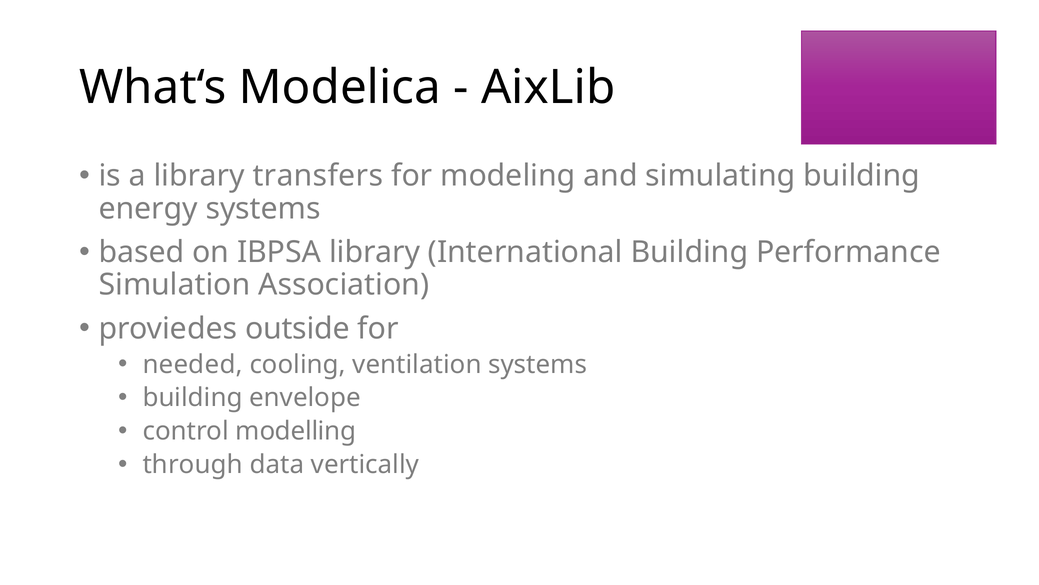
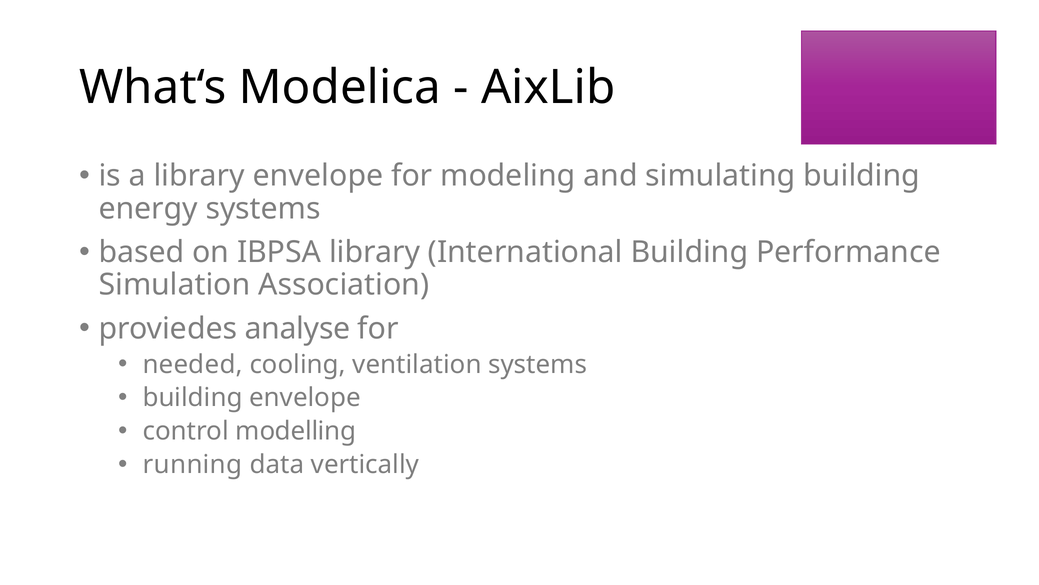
library transfers: transfers -> envelope
outside: outside -> analyse
through: through -> running
